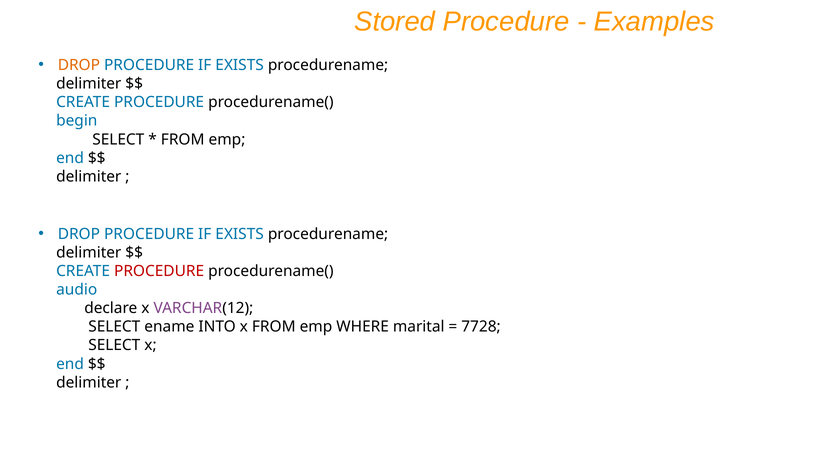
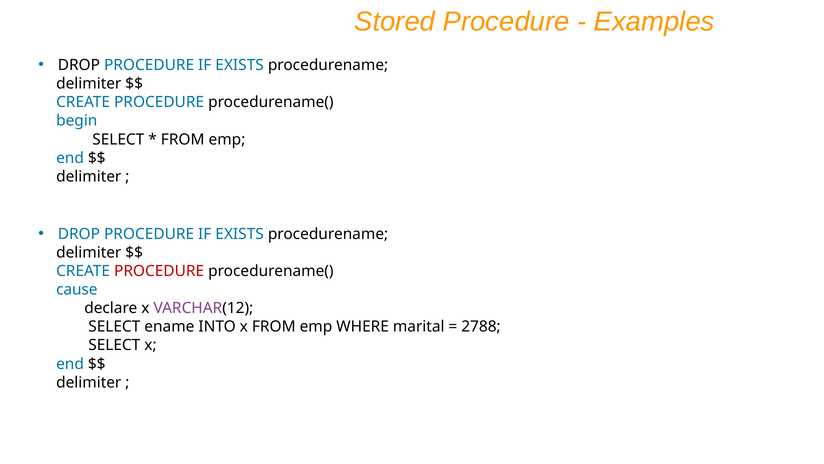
DROP at (79, 65) colour: orange -> black
audio: audio -> cause
7728: 7728 -> 2788
